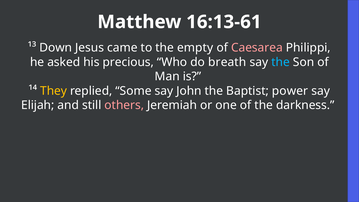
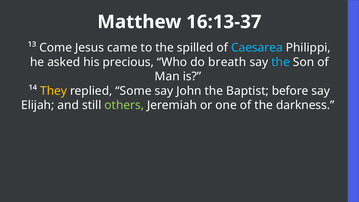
16:13-61: 16:13-61 -> 16:13-37
Down: Down -> Come
empty: empty -> spilled
Caesarea colour: pink -> light blue
power: power -> before
others colour: pink -> light green
